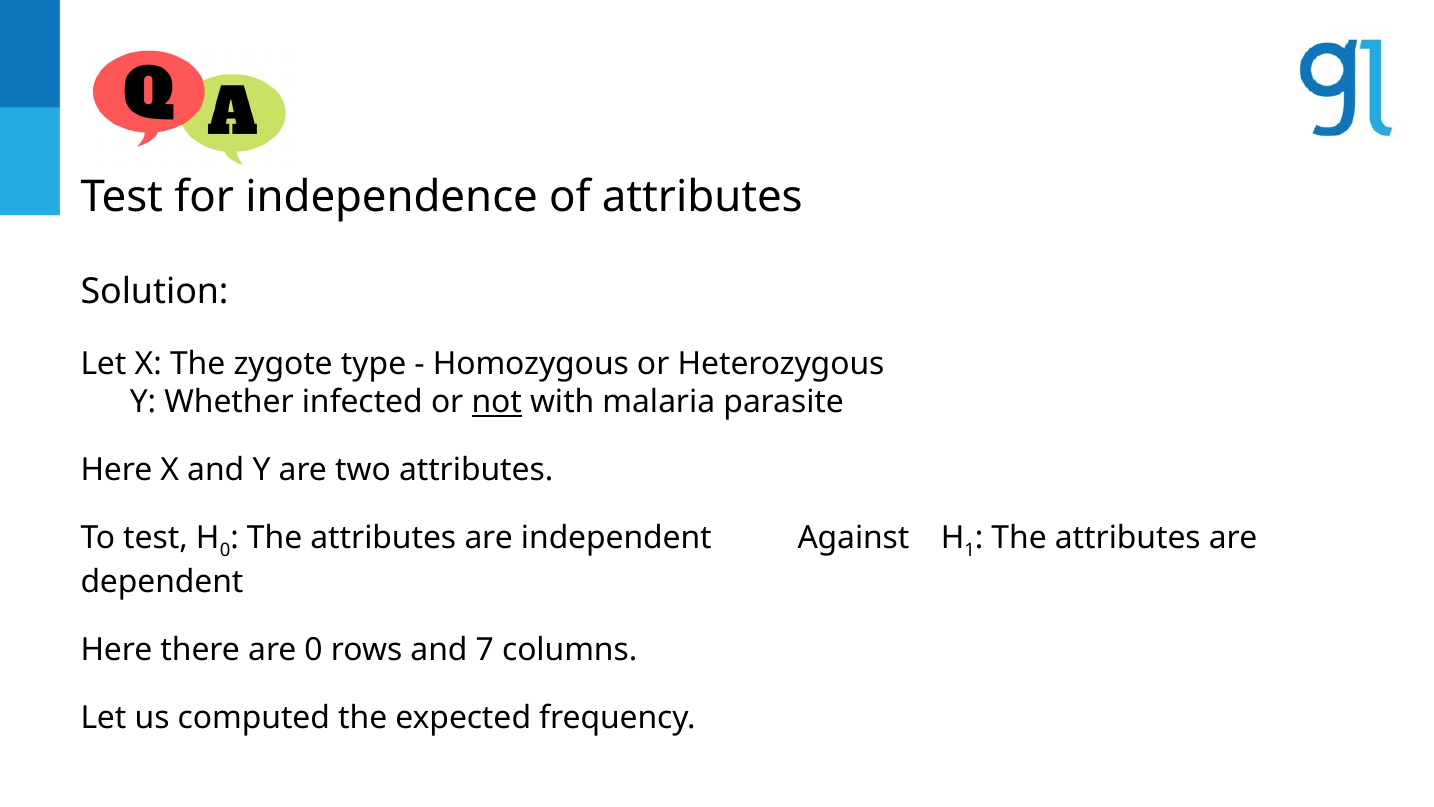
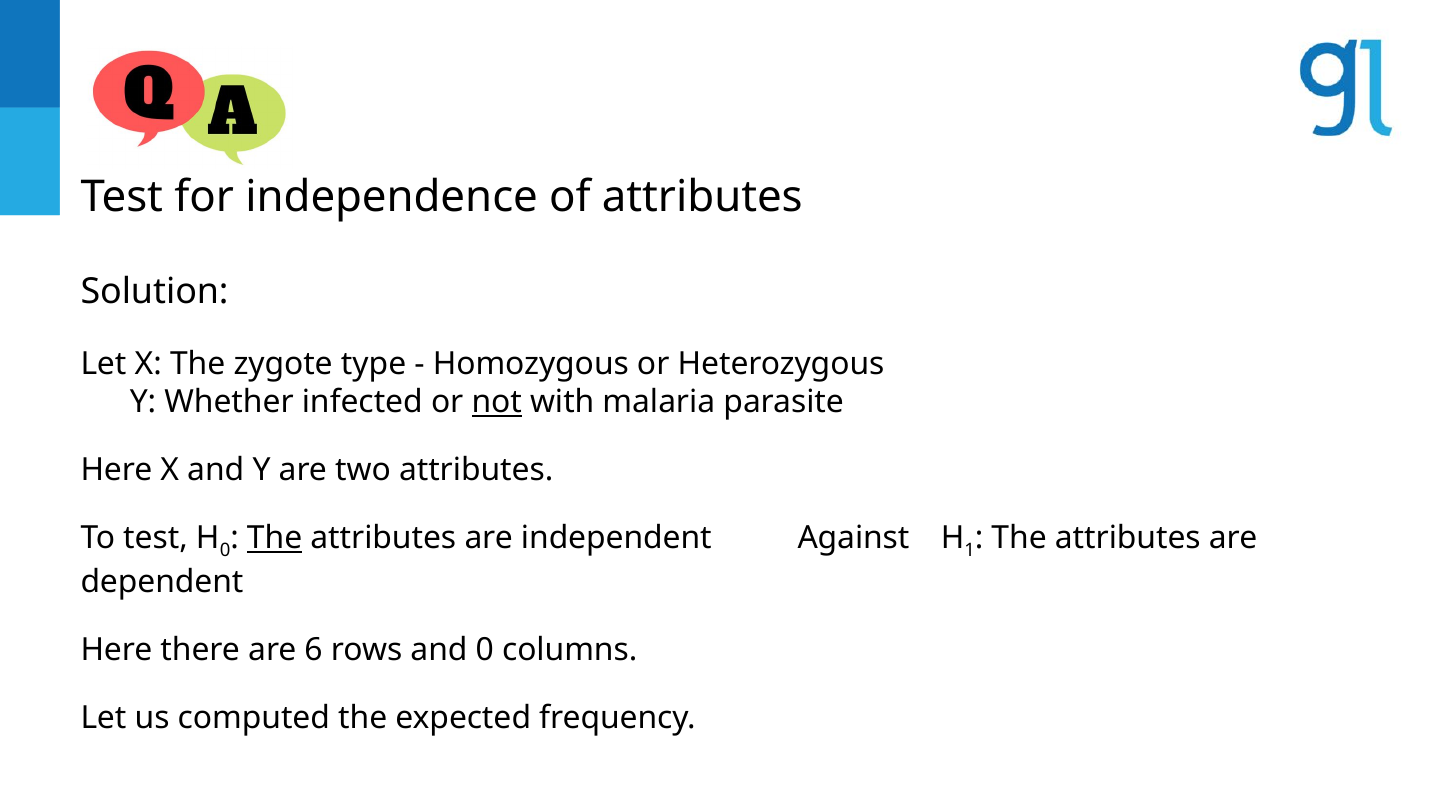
The at (275, 538) underline: none -> present
are 0: 0 -> 6
and 7: 7 -> 0
